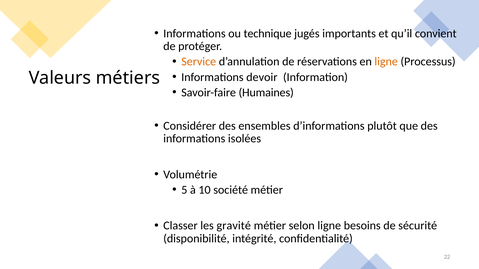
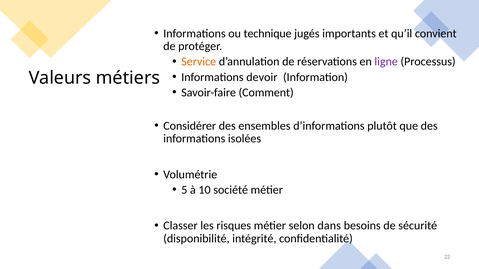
ligne at (386, 62) colour: orange -> purple
Humaines: Humaines -> Comment
gravité: gravité -> risques
selon ligne: ligne -> dans
